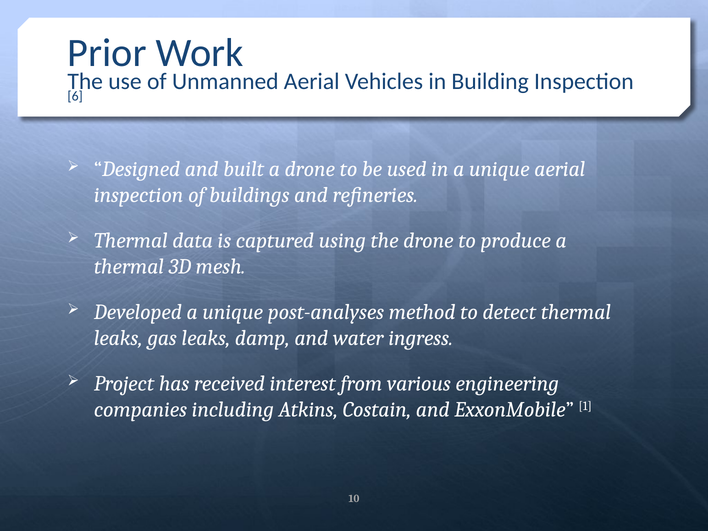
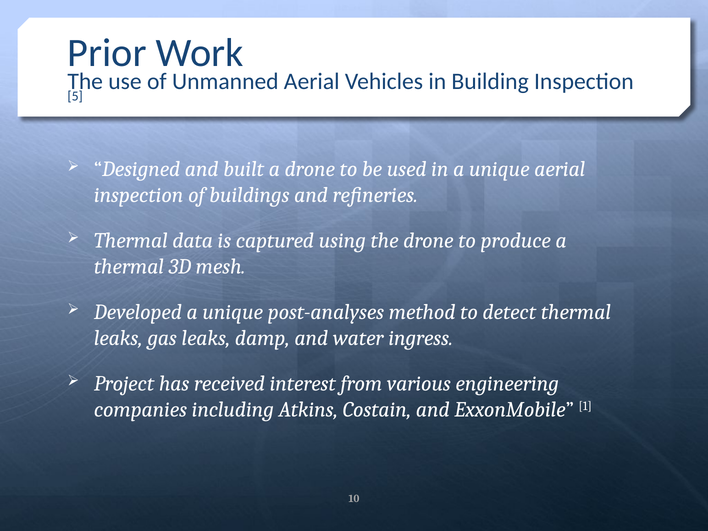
6: 6 -> 5
